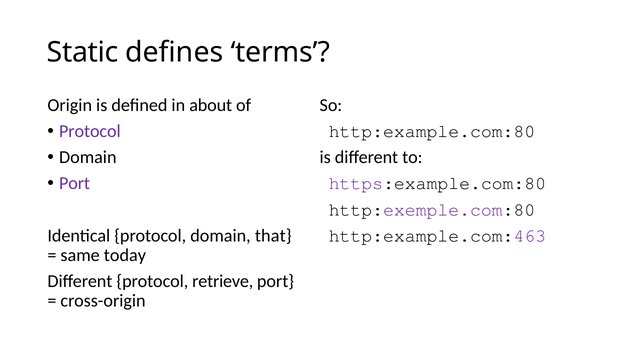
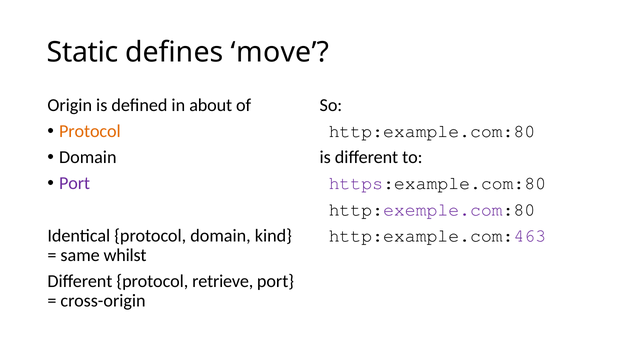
terms: terms -> move
Protocol at (90, 131) colour: purple -> orange
that: that -> kind
today: today -> whilst
